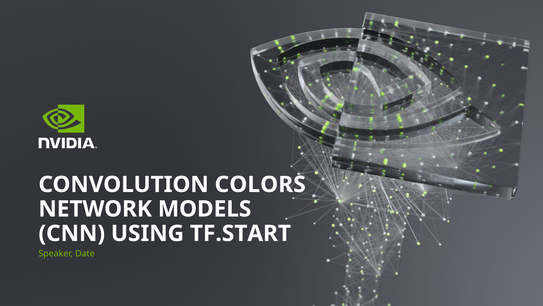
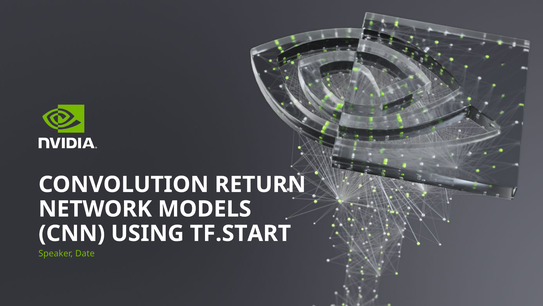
COLORS: COLORS -> RETURN
